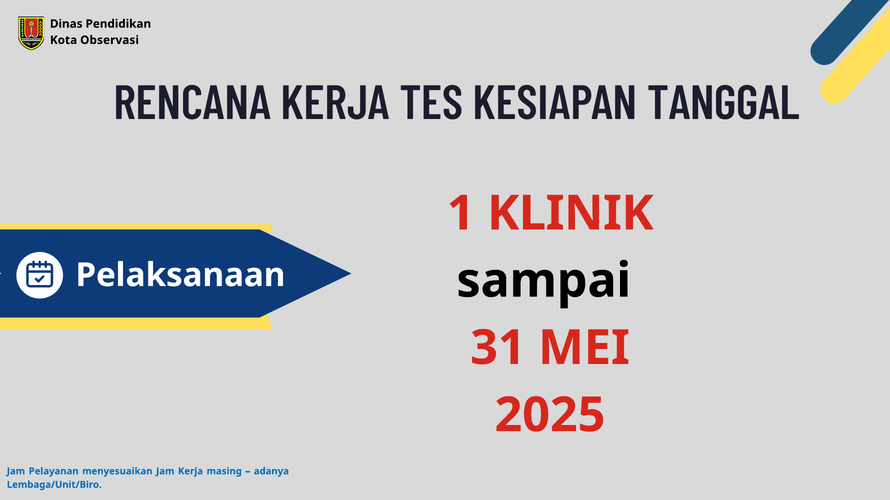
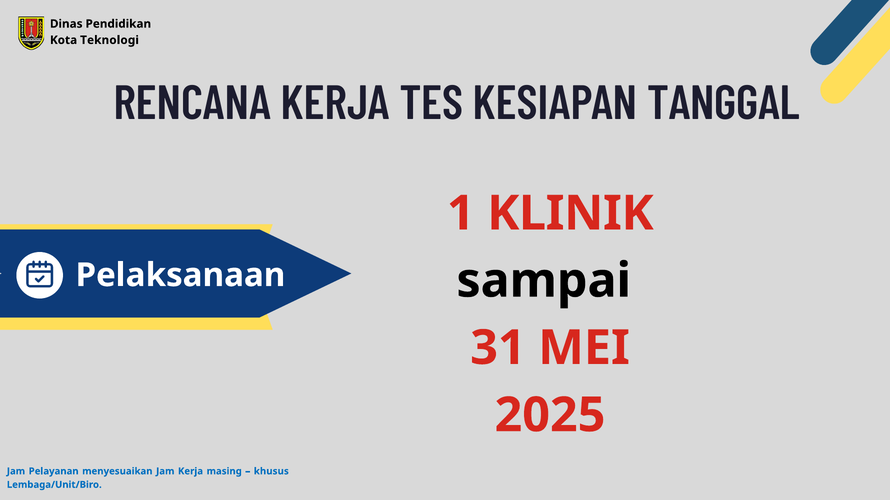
Observasi: Observasi -> Teknologi
adanya: adanya -> khusus
